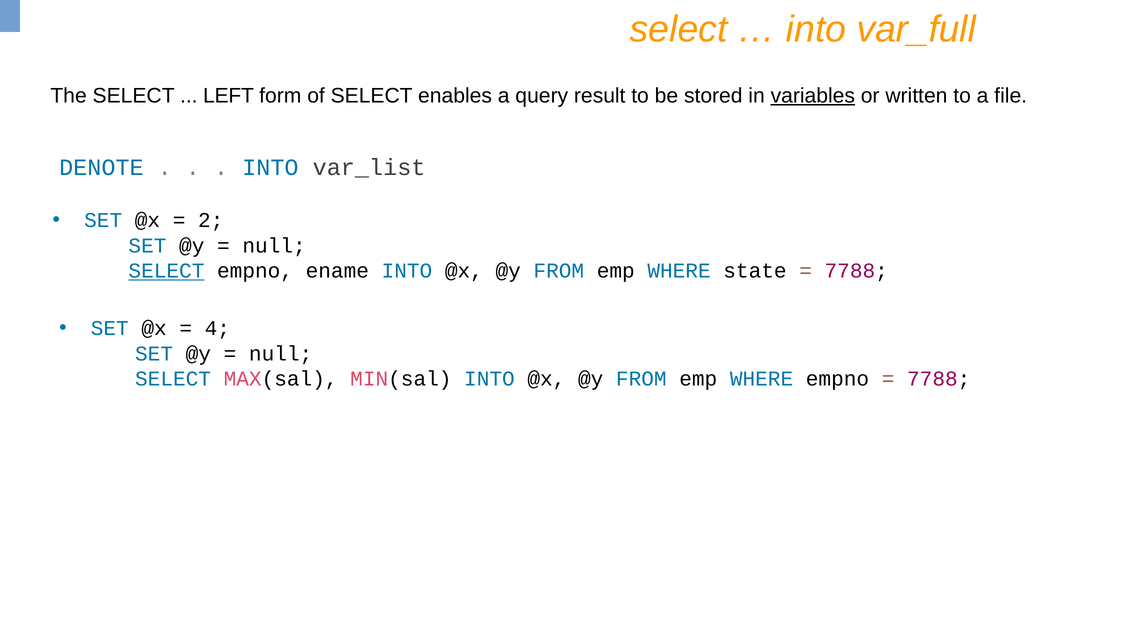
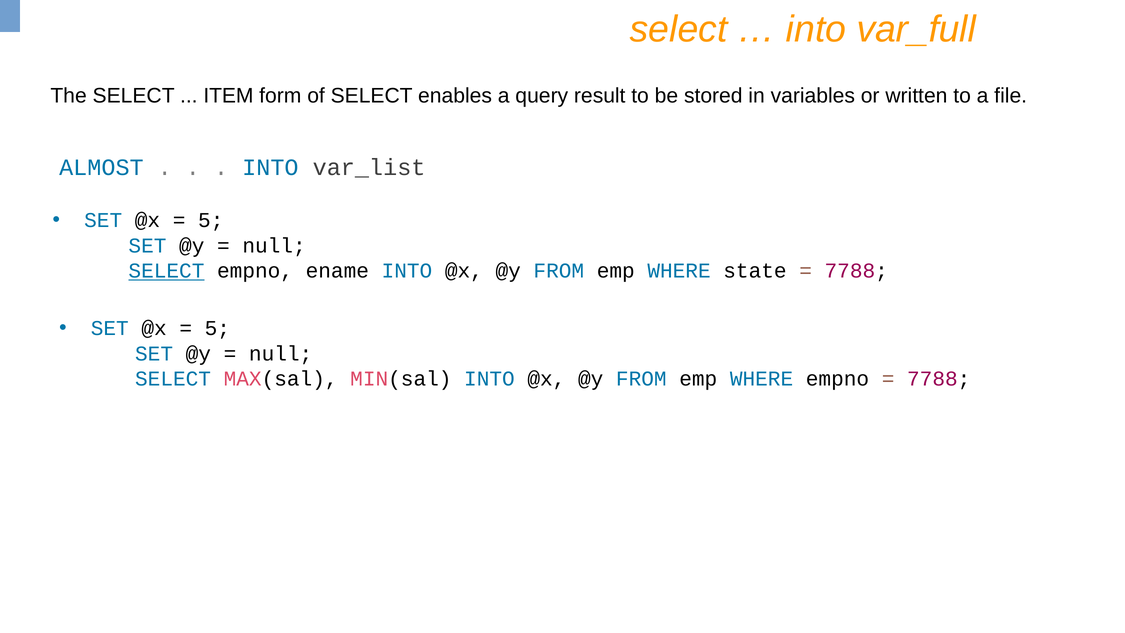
LEFT: LEFT -> ITEM
variables underline: present -> none
DENOTE: DENOTE -> ALMOST
2 at (211, 220): 2 -> 5
4 at (217, 328): 4 -> 5
